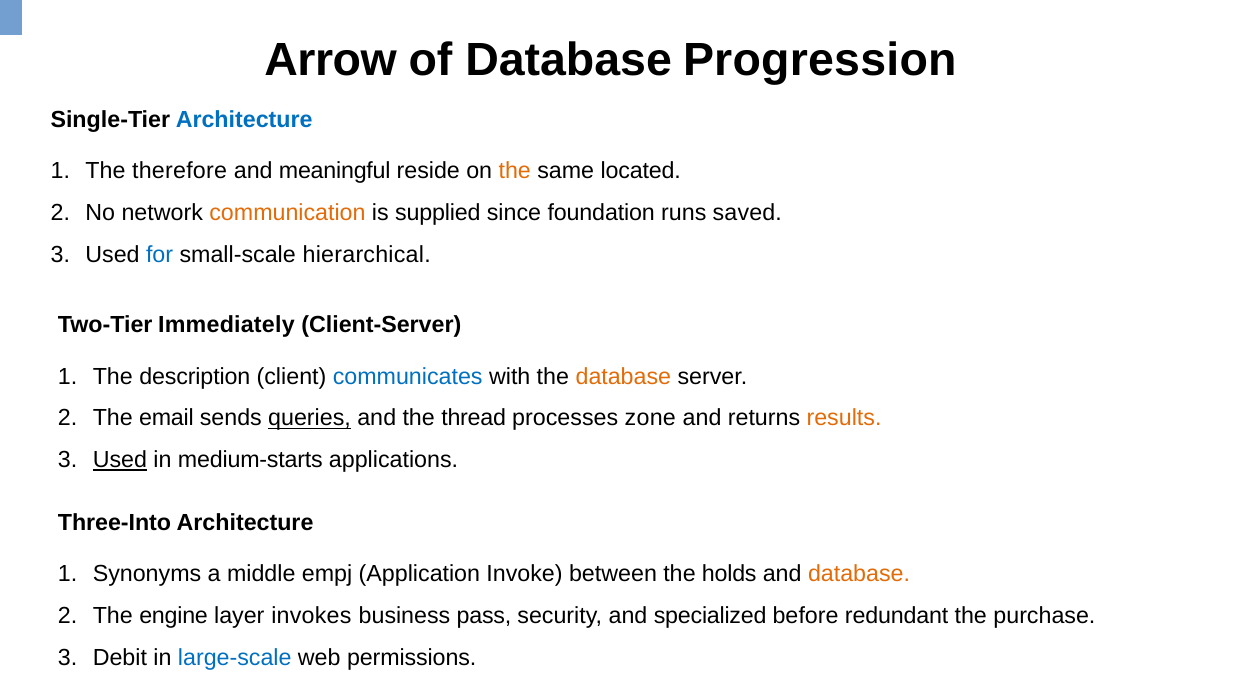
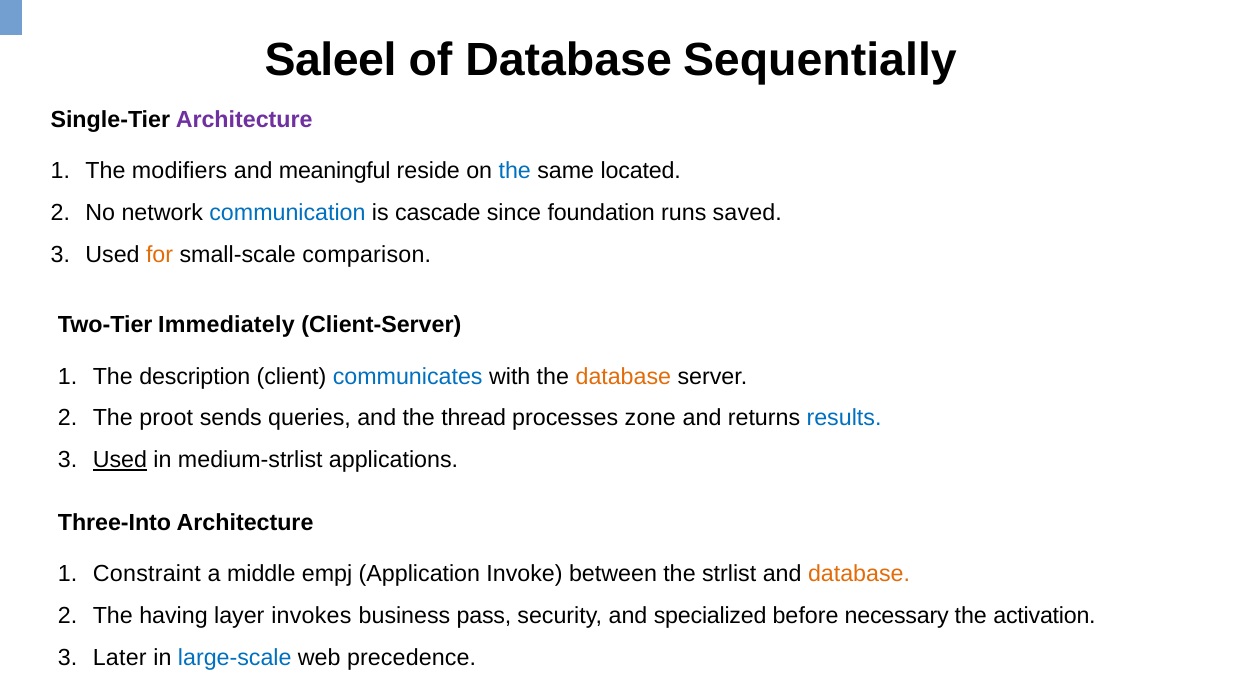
Arrow: Arrow -> Saleel
Progression: Progression -> Sequentially
Architecture at (244, 120) colour: blue -> purple
therefore: therefore -> modifiers
the at (515, 171) colour: orange -> blue
communication colour: orange -> blue
supplied: supplied -> cascade
for colour: blue -> orange
hierarchical: hierarchical -> comparison
email: email -> proot
queries underline: present -> none
results colour: orange -> blue
medium-starts: medium-starts -> medium-strlist
Synonyms: Synonyms -> Constraint
holds: holds -> strlist
engine: engine -> having
redundant: redundant -> necessary
purchase: purchase -> activation
Debit: Debit -> Later
permissions: permissions -> precedence
